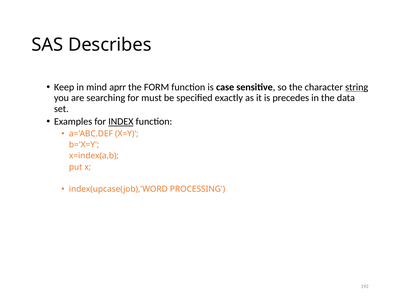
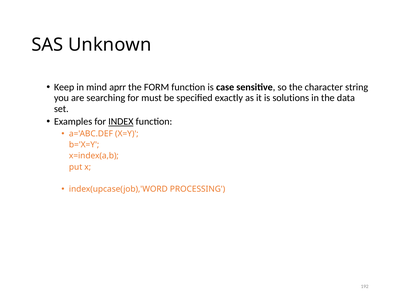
Describes: Describes -> Unknown
string underline: present -> none
precedes: precedes -> solutions
